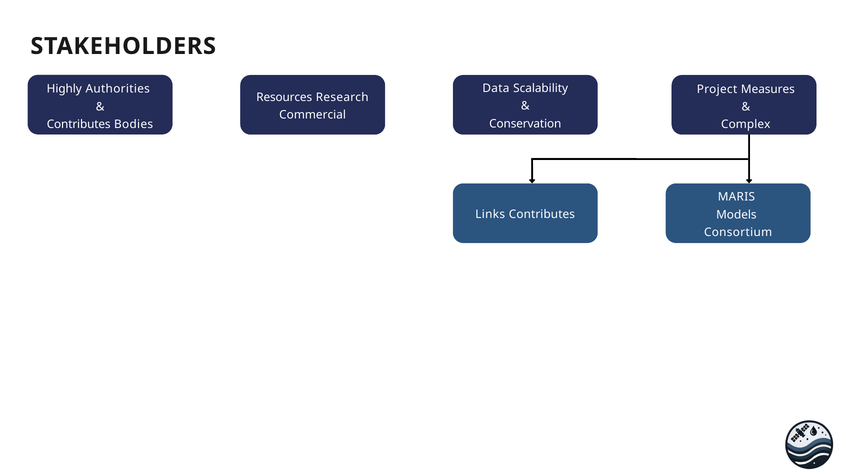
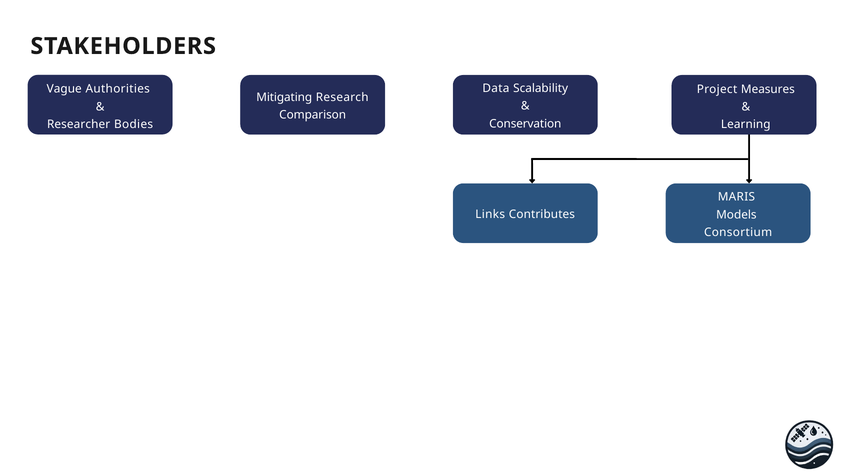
Highly: Highly -> Vague
Resources: Resources -> Mitigating
Commercial: Commercial -> Comparison
Contributes at (79, 124): Contributes -> Researcher
Complex: Complex -> Learning
